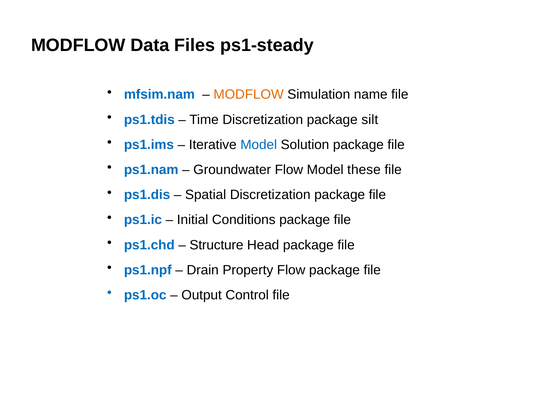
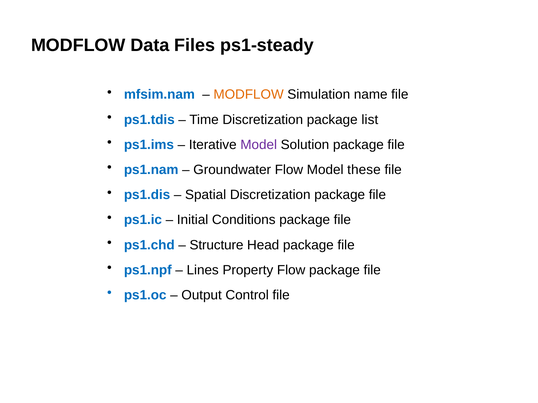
silt: silt -> list
Model at (259, 145) colour: blue -> purple
Drain: Drain -> Lines
